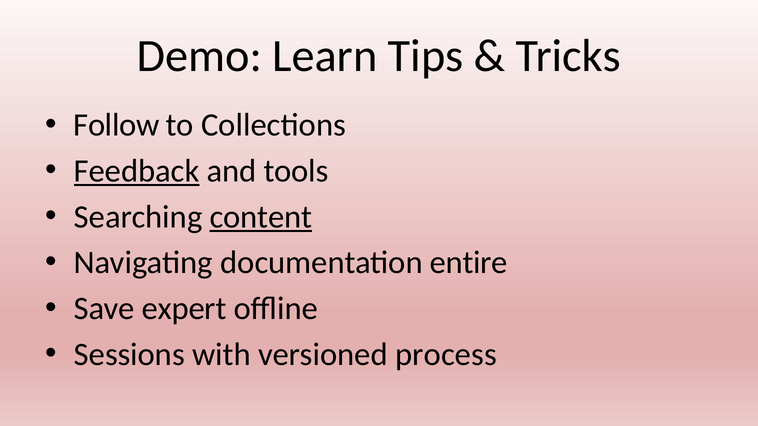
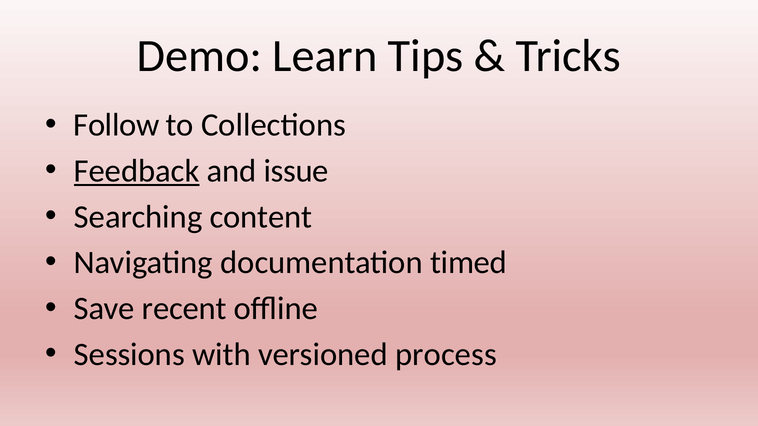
tools: tools -> issue
content underline: present -> none
entire: entire -> timed
expert: expert -> recent
